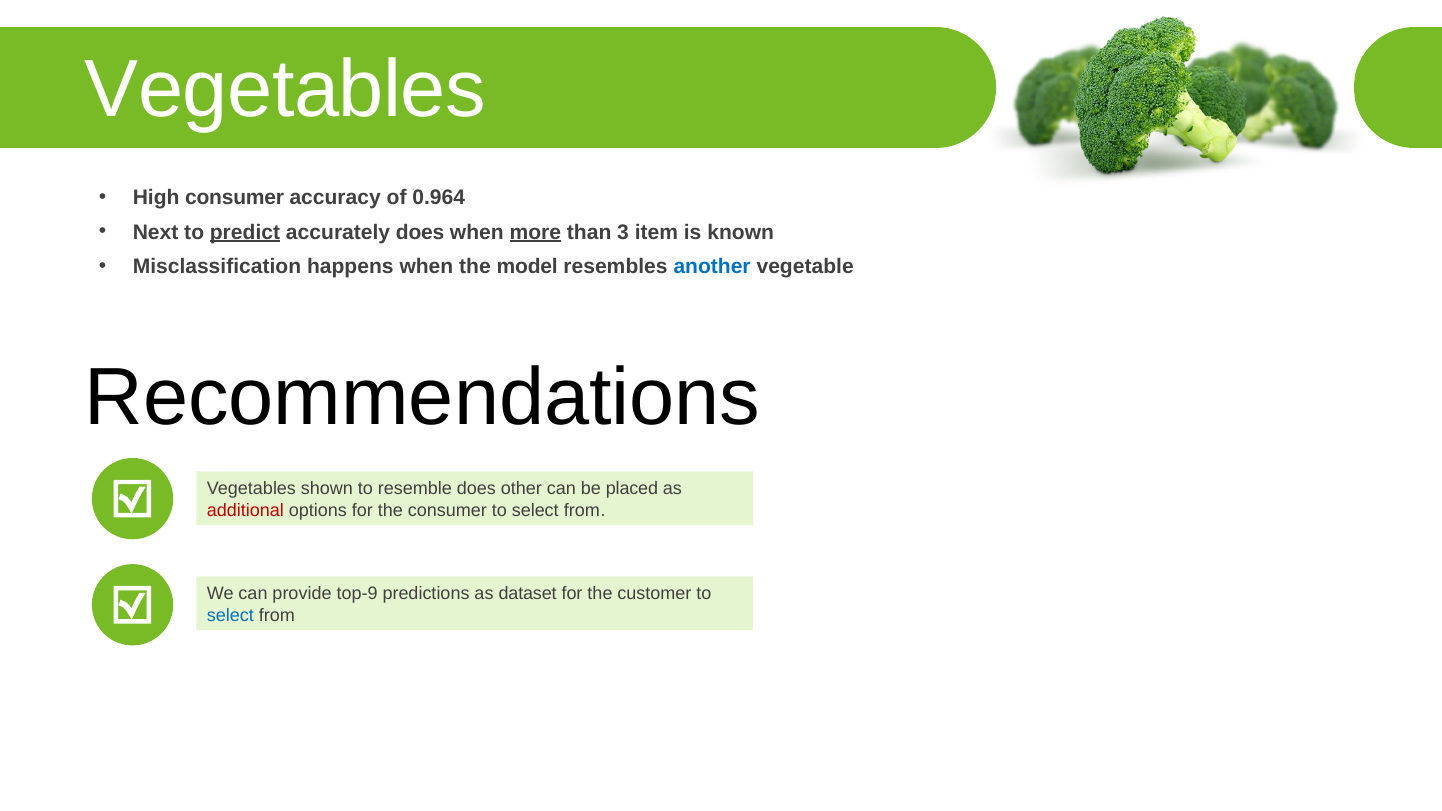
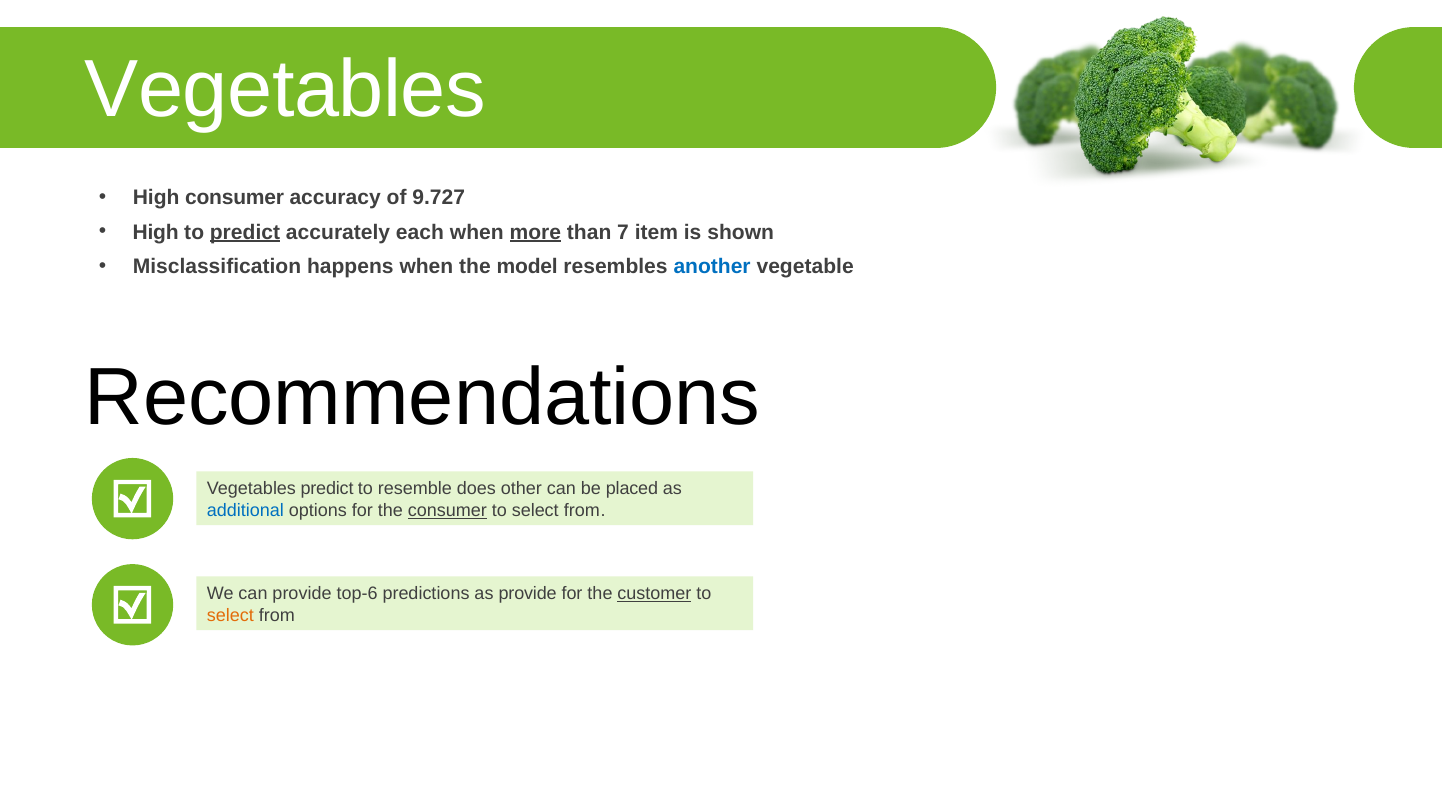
0.964: 0.964 -> 9.727
Next at (156, 232): Next -> High
accurately does: does -> each
3: 3 -> 7
known: known -> shown
Vegetables shown: shown -> predict
additional colour: red -> blue
consumer at (447, 510) underline: none -> present
top-9: top-9 -> top-6
as dataset: dataset -> provide
customer underline: none -> present
select at (230, 615) colour: blue -> orange
